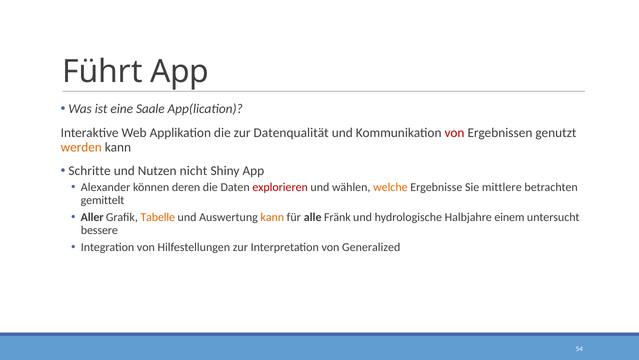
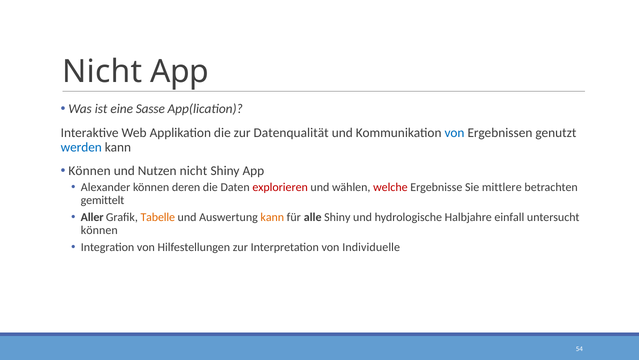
Führt at (102, 72): Führt -> Nicht
Saale: Saale -> Sasse
von at (454, 133) colour: red -> blue
werden colour: orange -> blue
Schritte at (90, 171): Schritte -> Können
welche colour: orange -> red
alle Fränk: Fränk -> Shiny
einem: einem -> einfall
bessere at (99, 230): bessere -> können
Generalized: Generalized -> Individuelle
